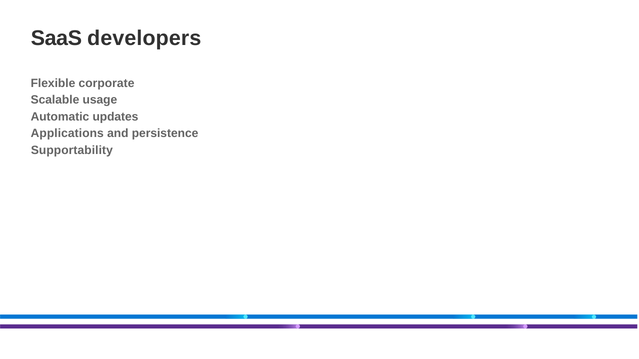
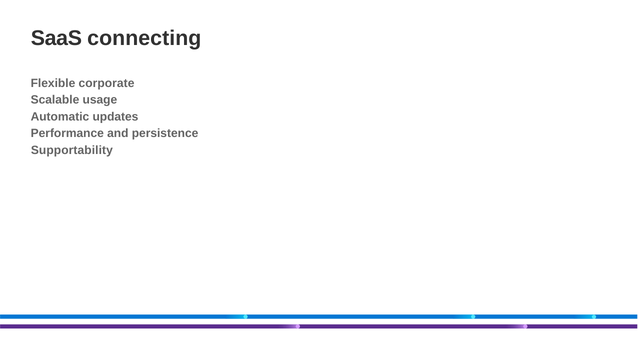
developers: developers -> connecting
Applications: Applications -> Performance
